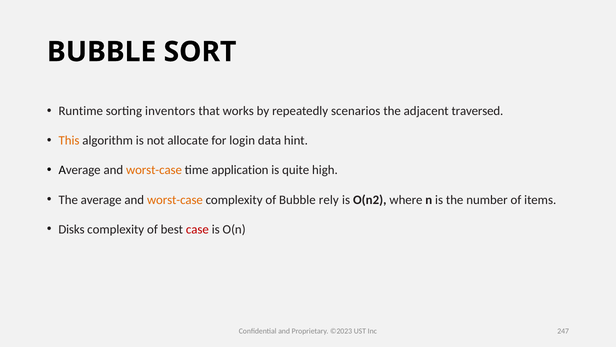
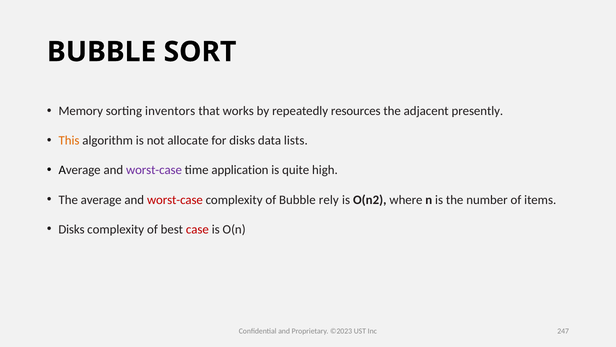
Runtime: Runtime -> Memory
scenarios: scenarios -> resources
traversed: traversed -> presently
for login: login -> disks
hint: hint -> lists
worst-case at (154, 170) colour: orange -> purple
worst-case at (175, 200) colour: orange -> red
